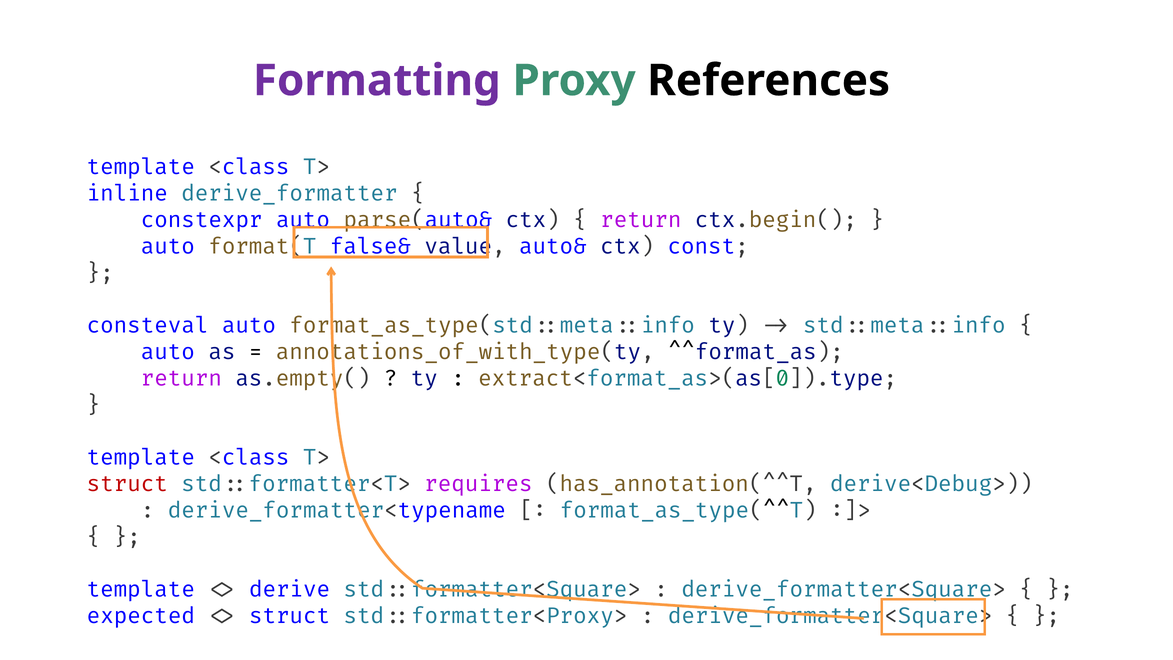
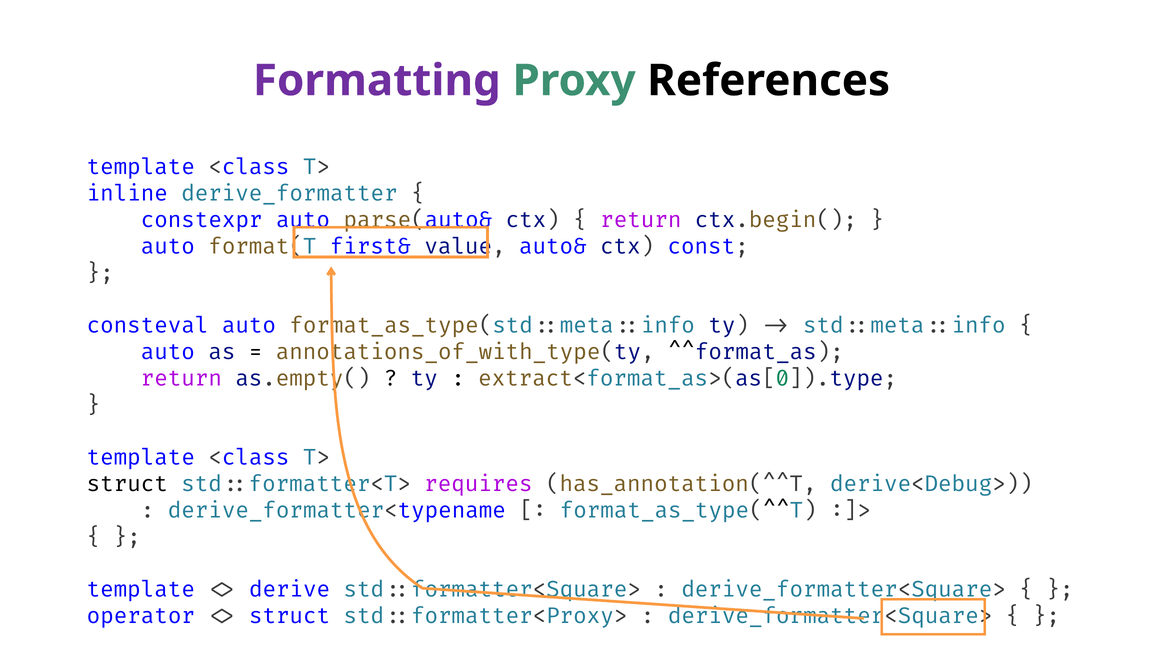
false&: false& -> first&
struct at (127, 484) colour: red -> black
expected: expected -> operator
